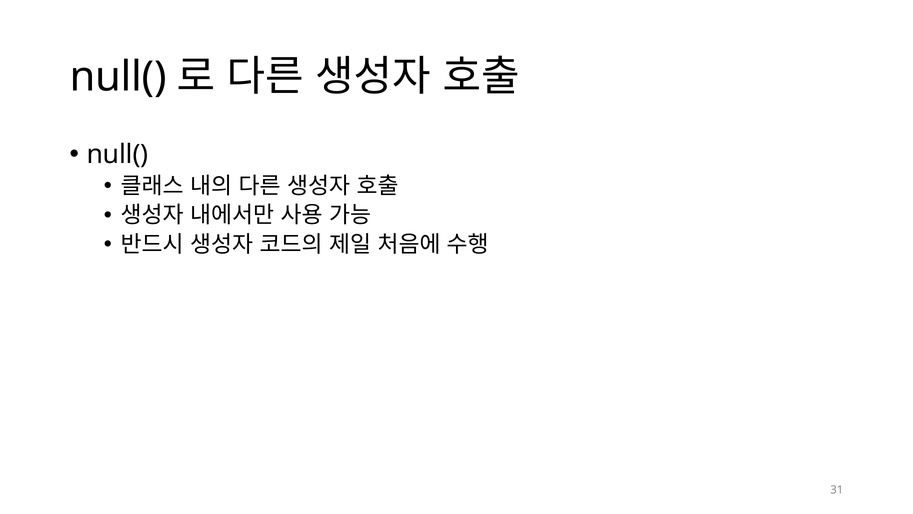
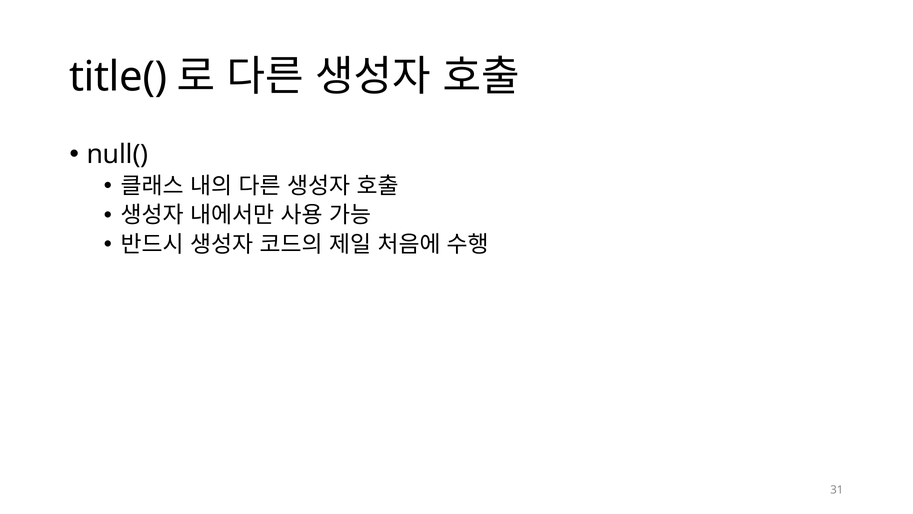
null( at (118, 77): null( -> title(
